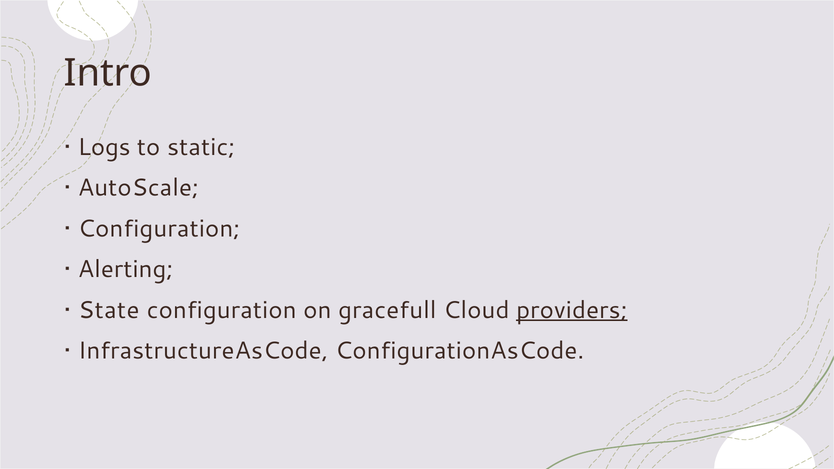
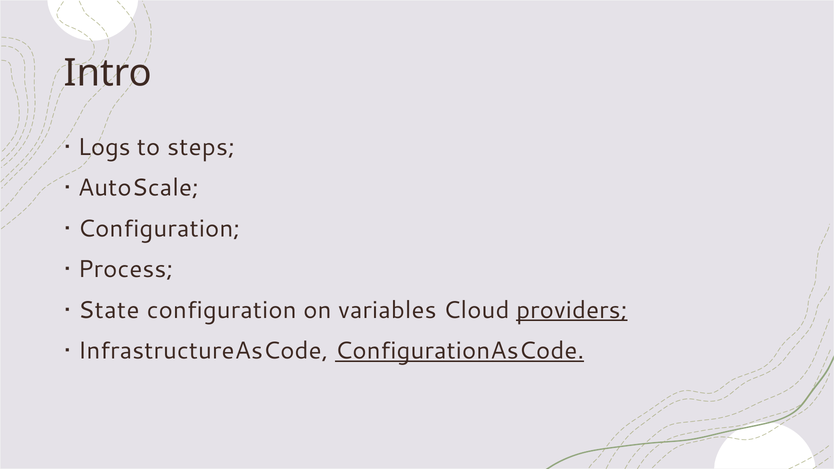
static: static -> steps
Alerting: Alerting -> Process
gracefull: gracefull -> variables
ConfigurationAsCode underline: none -> present
